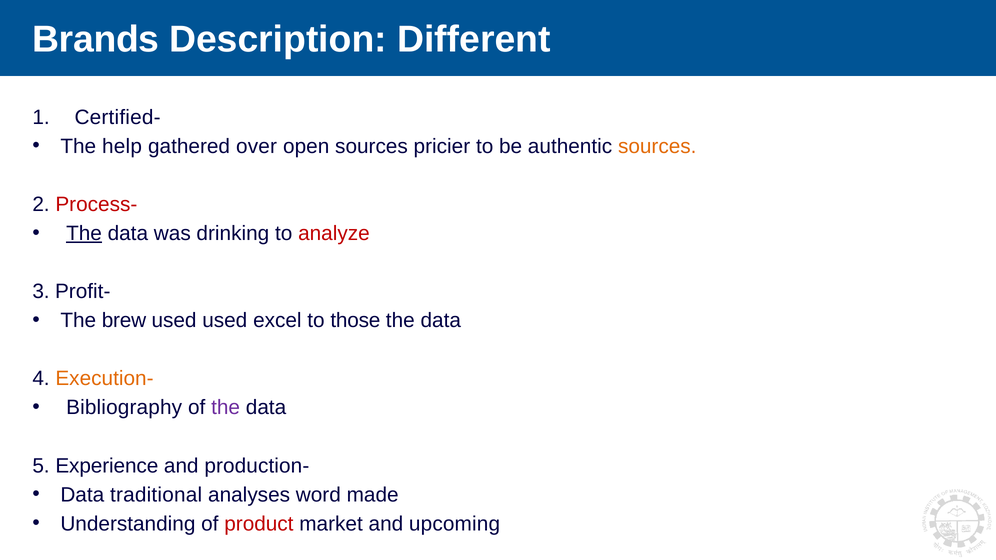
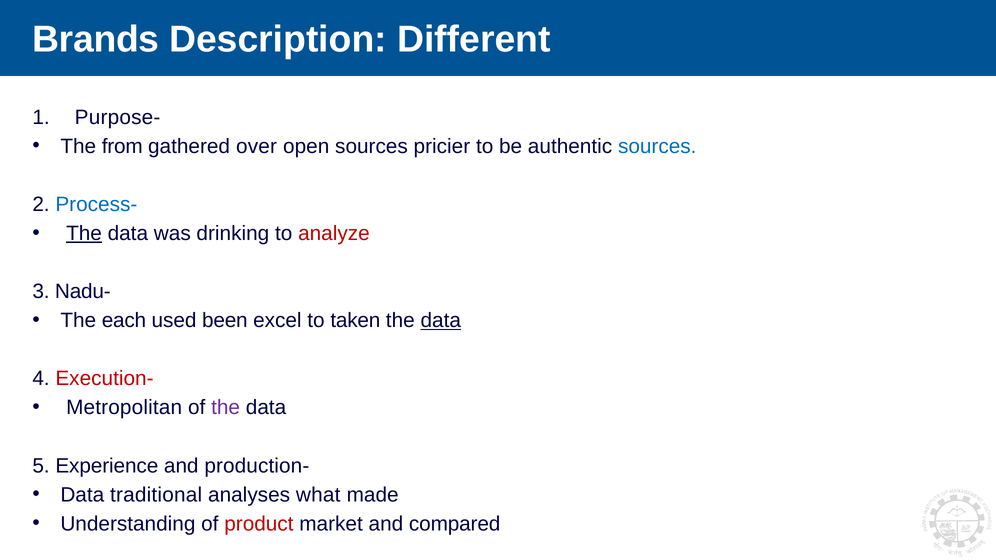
Certified-: Certified- -> Purpose-
help: help -> from
sources at (657, 146) colour: orange -> blue
Process- colour: red -> blue
Profit-: Profit- -> Nadu-
brew: brew -> each
used used: used -> been
those: those -> taken
data at (441, 321) underline: none -> present
Execution- colour: orange -> red
Bibliography: Bibliography -> Metropolitan
word: word -> what
upcoming: upcoming -> compared
